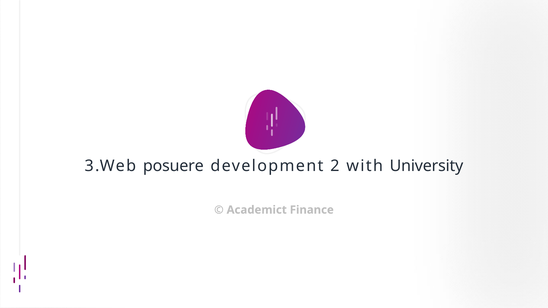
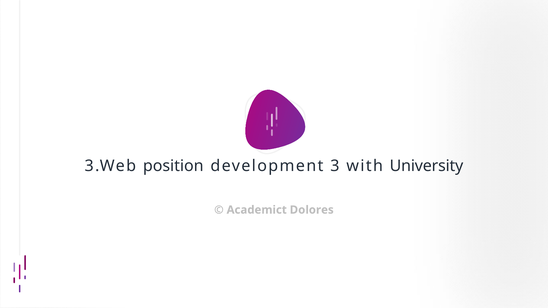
posuere: posuere -> position
2: 2 -> 3
Finance: Finance -> Dolores
